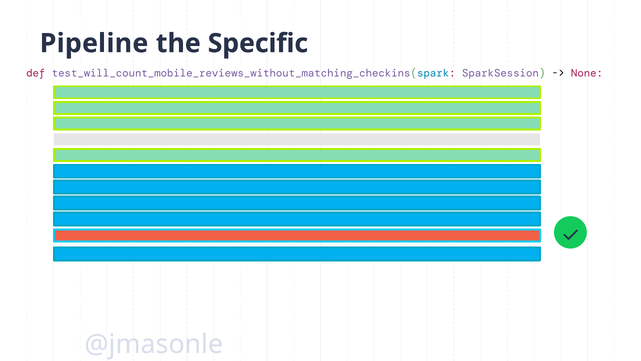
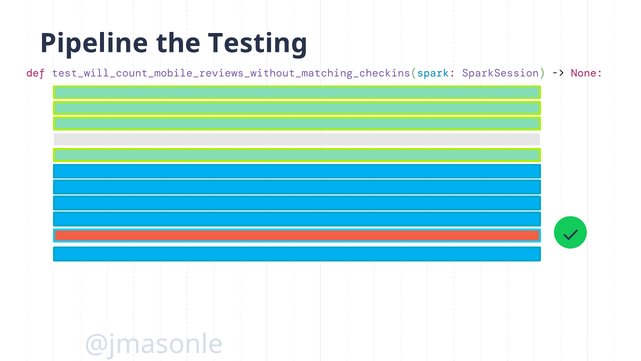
Specific: Specific -> Testing
